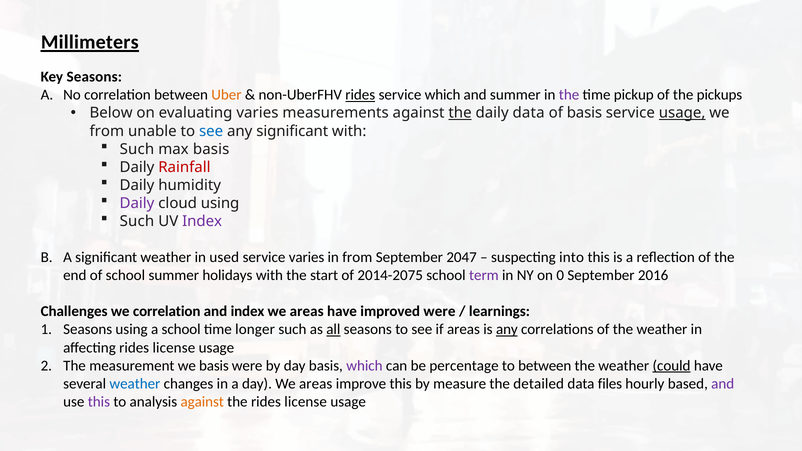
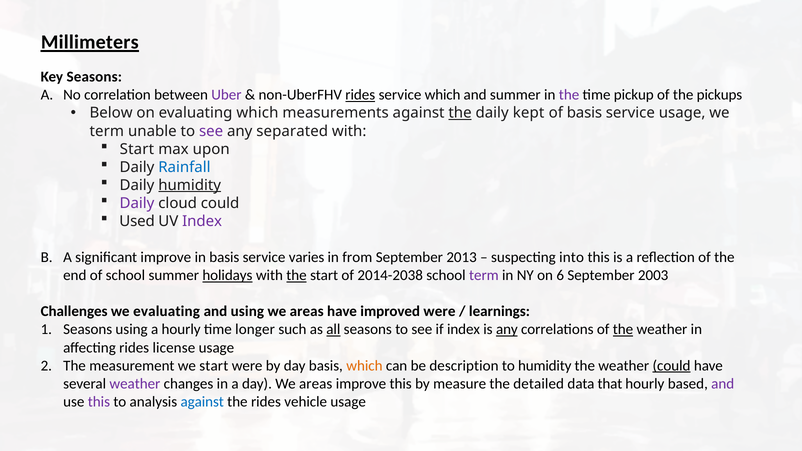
Uber colour: orange -> purple
evaluating varies: varies -> which
daily data: data -> kept
usage at (682, 113) underline: present -> none
from at (107, 131): from -> term
see at (211, 131) colour: blue -> purple
any significant: significant -> separated
Such at (137, 149): Such -> Start
max basis: basis -> upon
Rainfall colour: red -> blue
humidity at (190, 185) underline: none -> present
cloud using: using -> could
Such at (137, 221): Such -> Used
significant weather: weather -> improve
in used: used -> basis
2047: 2047 -> 2013
holidays underline: none -> present
the at (297, 275) underline: none -> present
2014-2075: 2014-2075 -> 2014-2038
0: 0 -> 6
2016: 2016 -> 2003
we correlation: correlation -> evaluating
and index: index -> using
a school: school -> hourly
if areas: areas -> index
the at (623, 330) underline: none -> present
we basis: basis -> start
which at (364, 366) colour: purple -> orange
percentage: percentage -> description
to between: between -> humidity
weather at (135, 384) colour: blue -> purple
files: files -> that
against at (202, 402) colour: orange -> blue
the rides license: license -> vehicle
